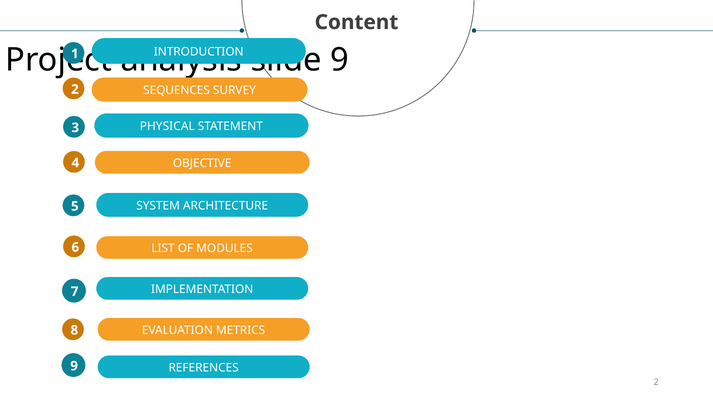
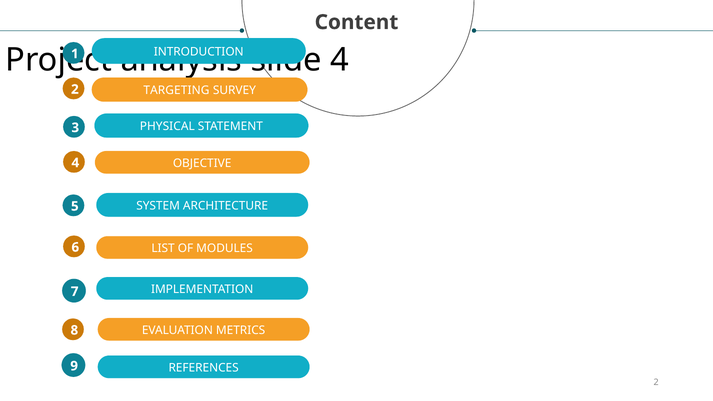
9 at (339, 60): 9 -> 4
SEQUENCES: SEQUENCES -> TARGETING
